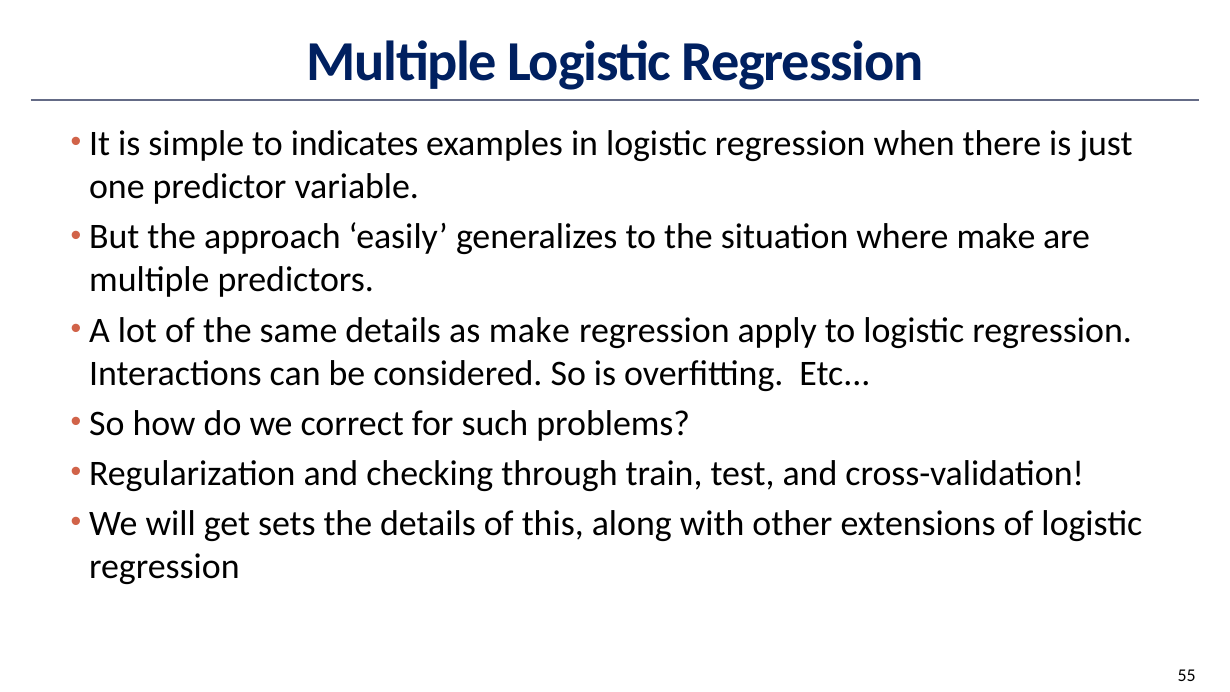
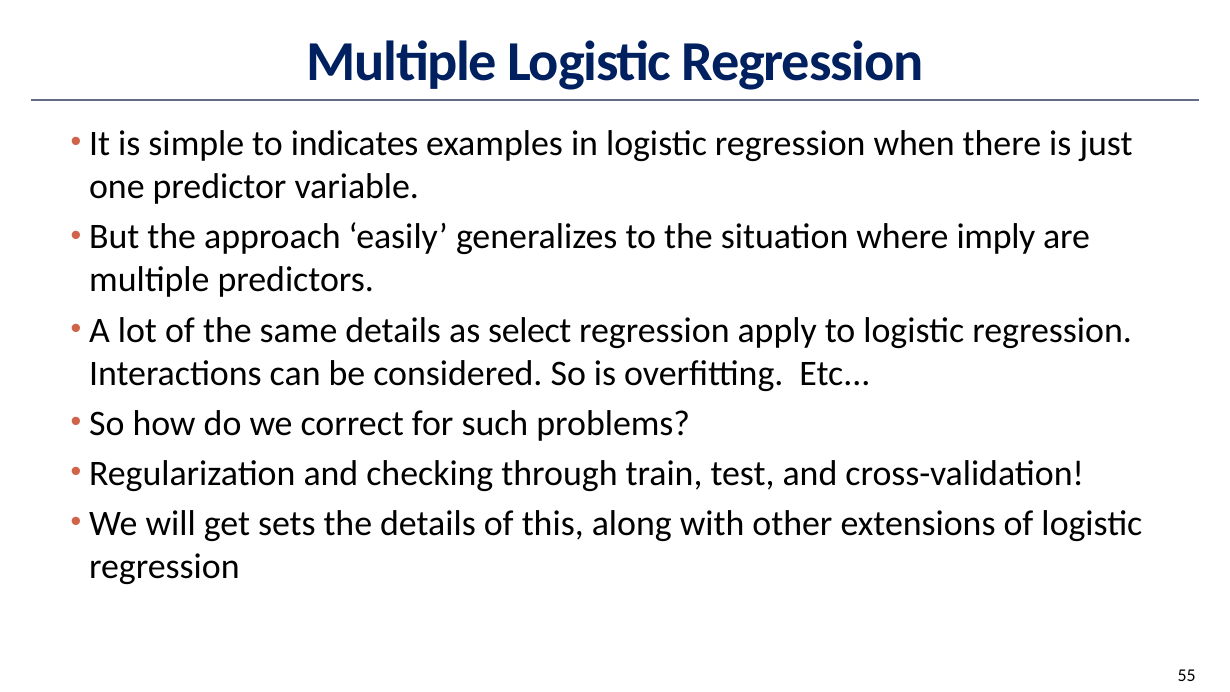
where make: make -> imply
as make: make -> select
